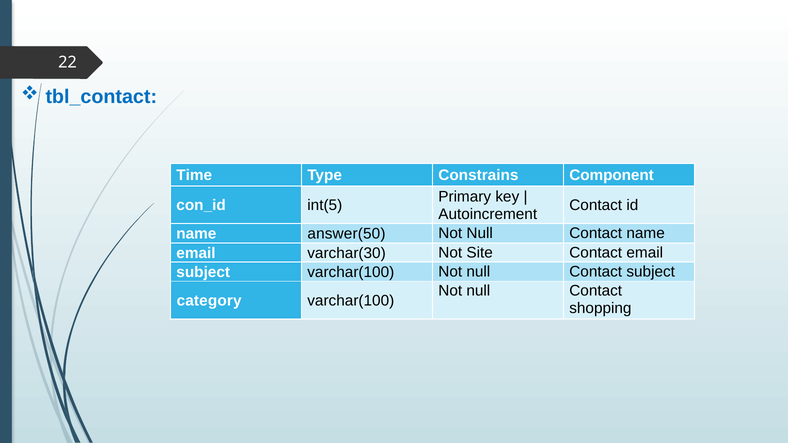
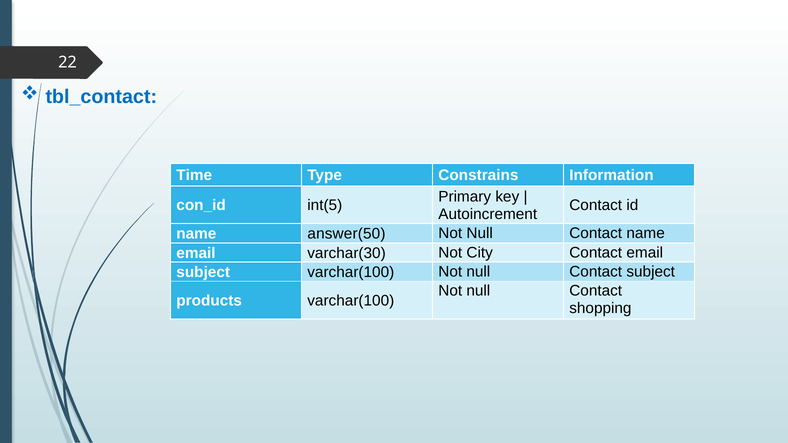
Component: Component -> Information
Site: Site -> City
category: category -> products
